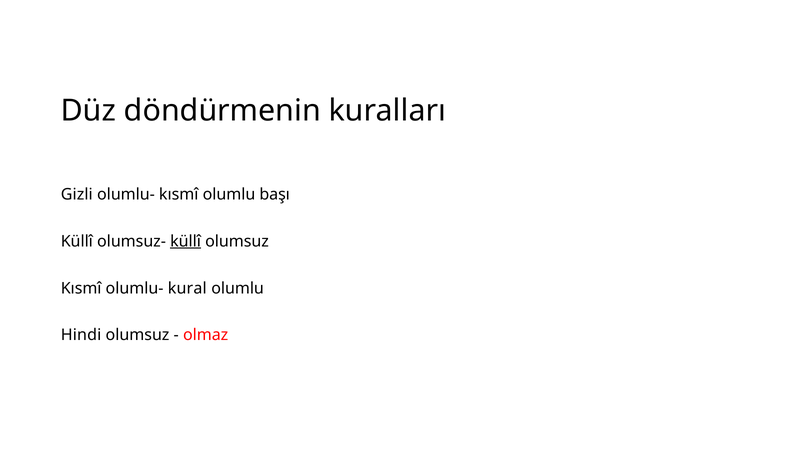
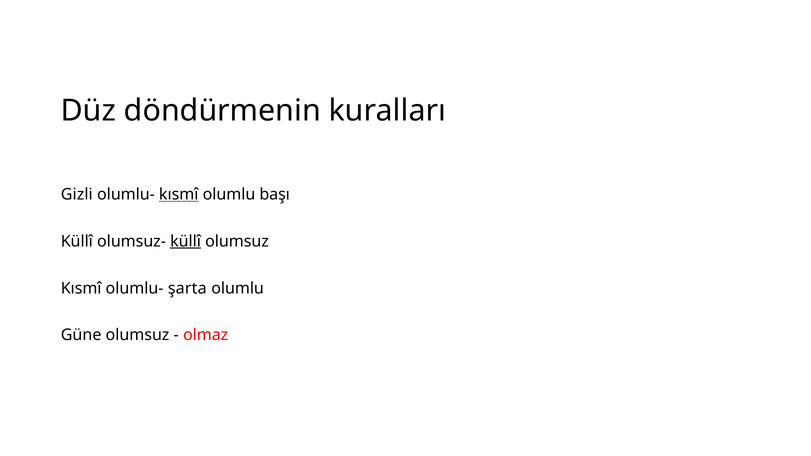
kısmî at (179, 194) underline: none -> present
kural: kural -> şarta
Hindi: Hindi -> Güne
